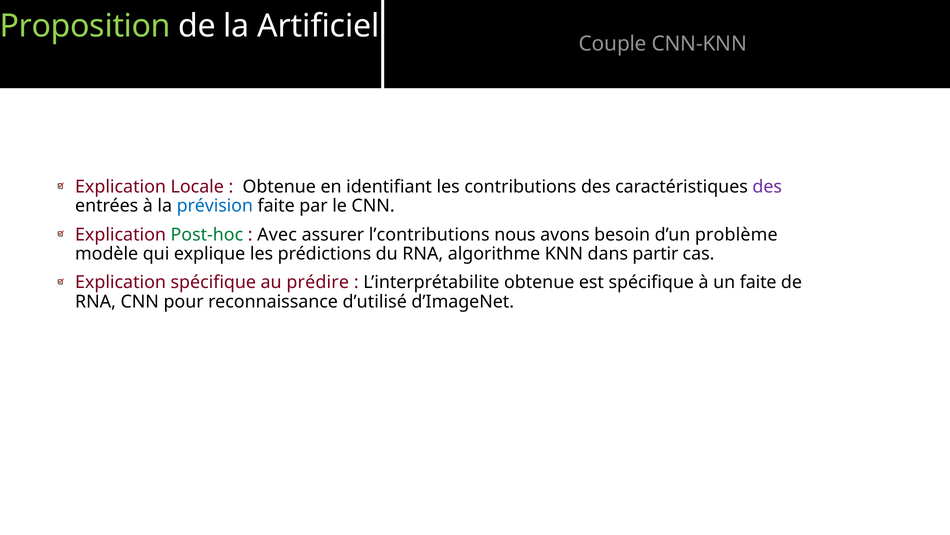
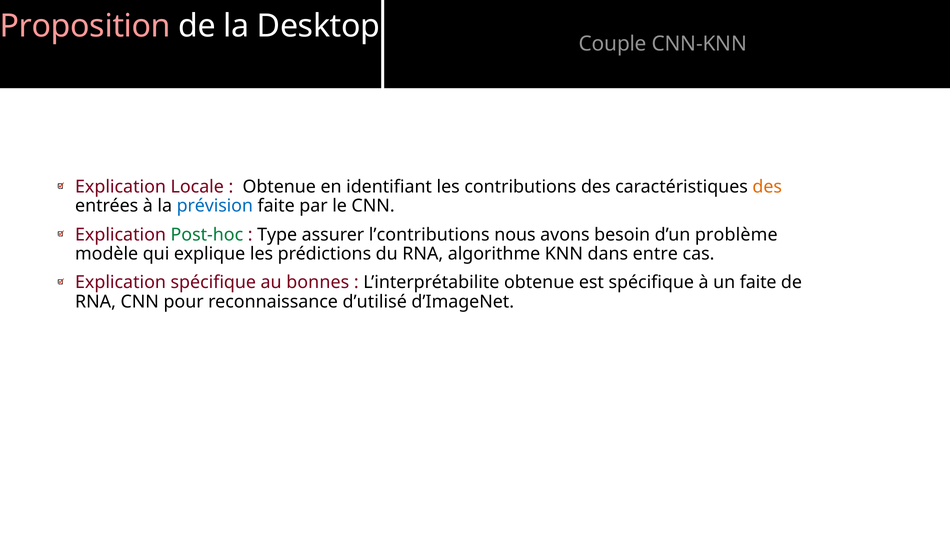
Proposition colour: light green -> pink
Artificiel: Artificiel -> Desktop
des at (767, 186) colour: purple -> orange
Avec: Avec -> Type
partir: partir -> entre
prédire: prédire -> bonnes
